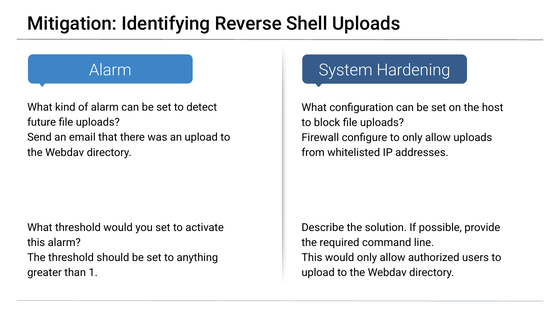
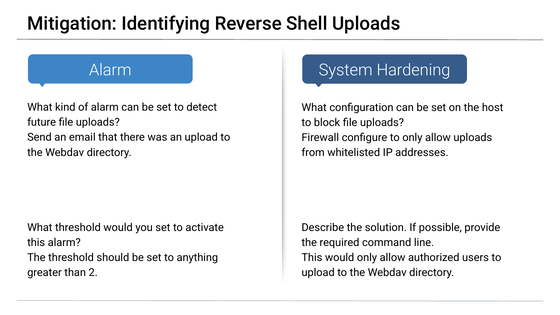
1: 1 -> 2
